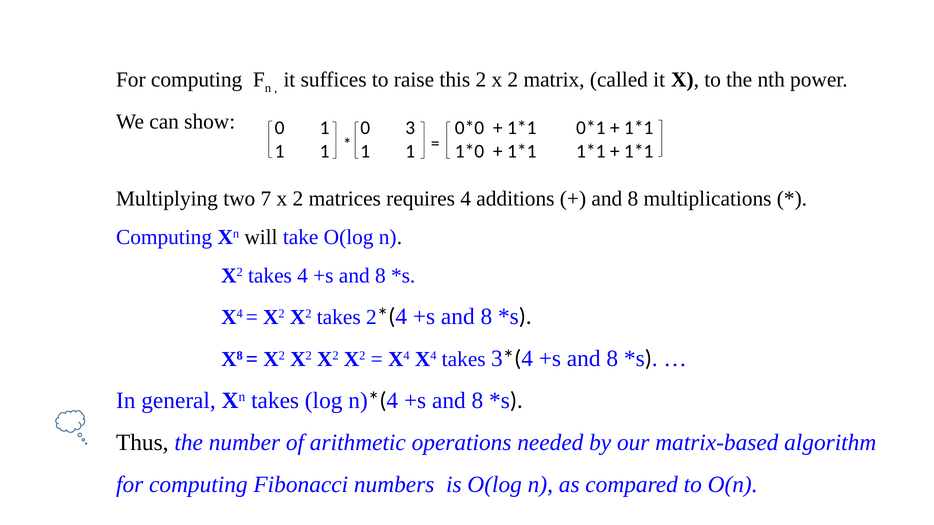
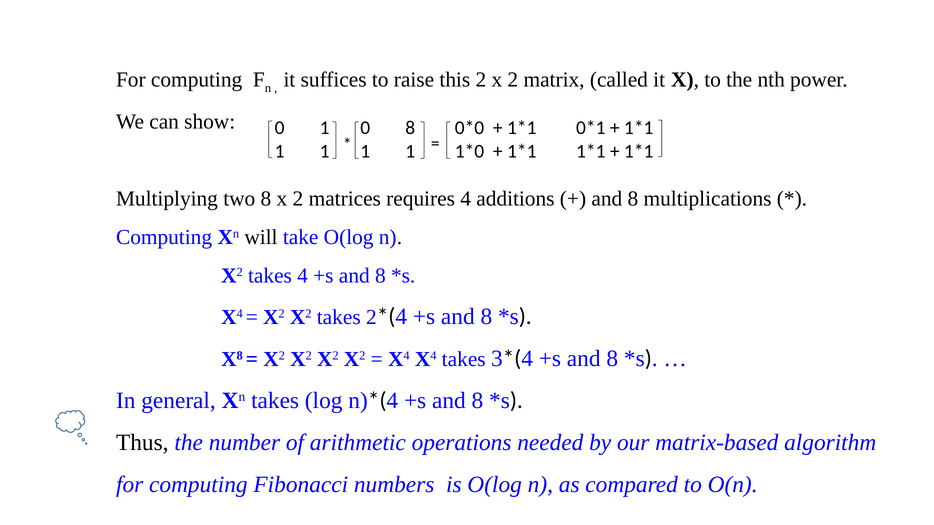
0 3: 3 -> 8
two 7: 7 -> 8
